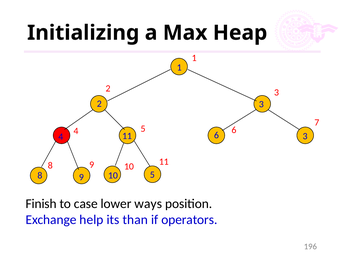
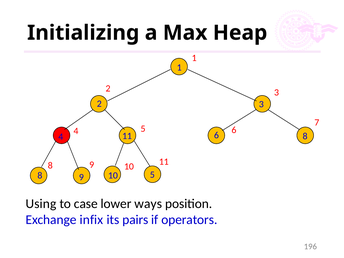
6 3: 3 -> 8
Finish: Finish -> Using
help: help -> infix
than: than -> pairs
